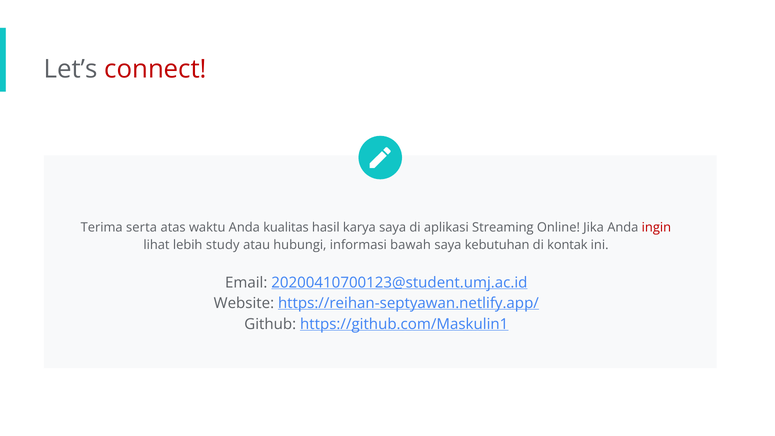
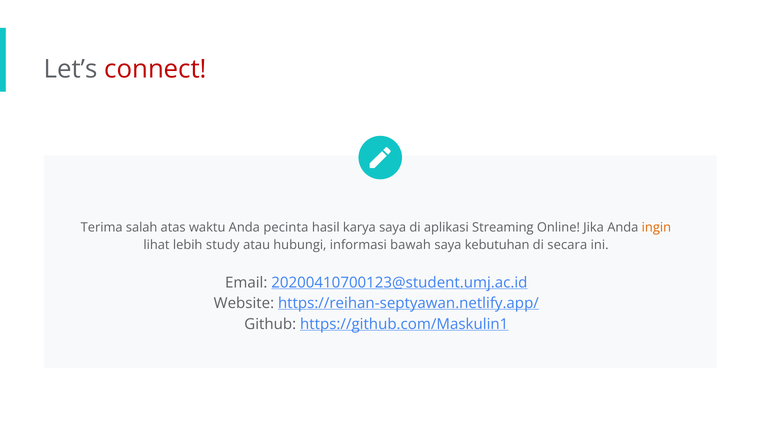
serta: serta -> salah
kualitas: kualitas -> pecinta
ingin colour: red -> orange
kontak: kontak -> secara
